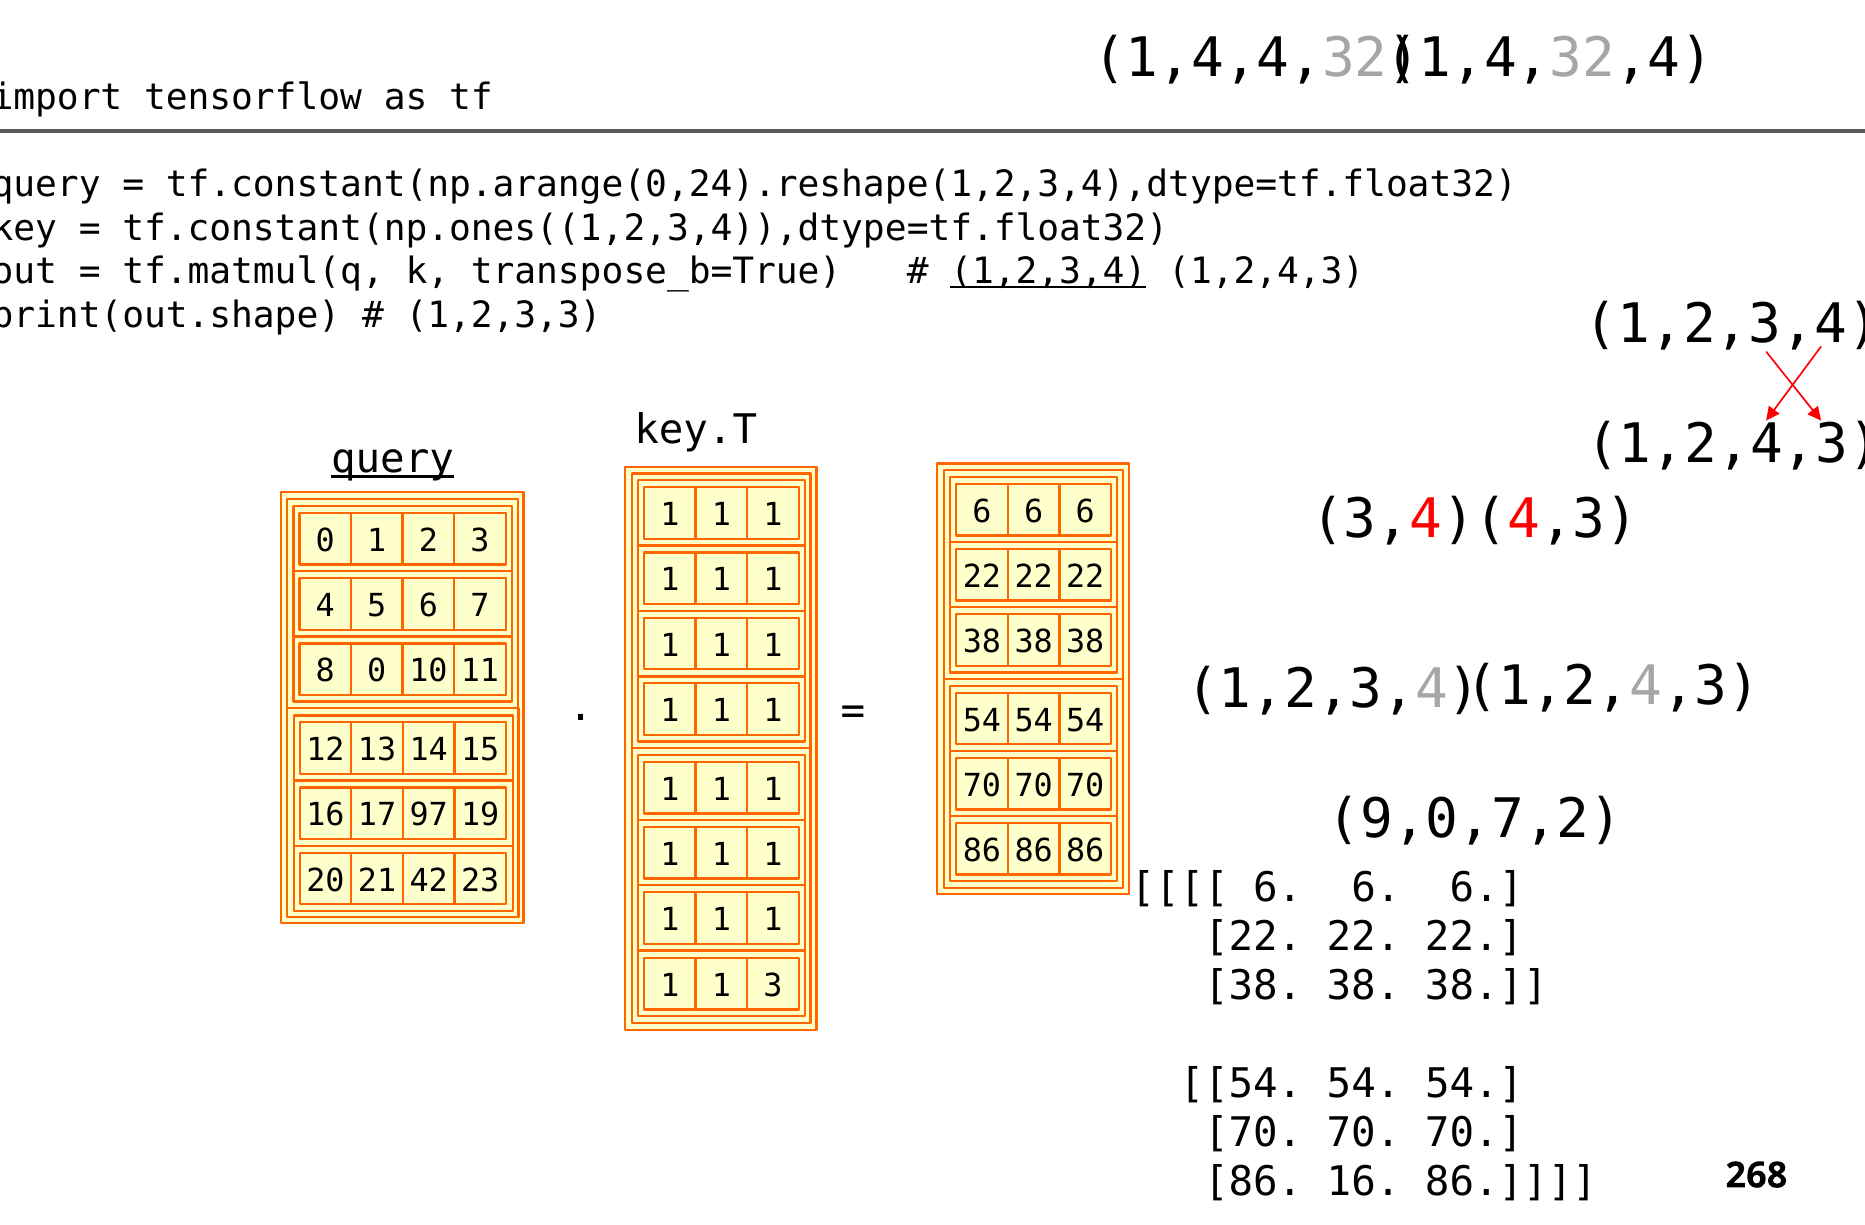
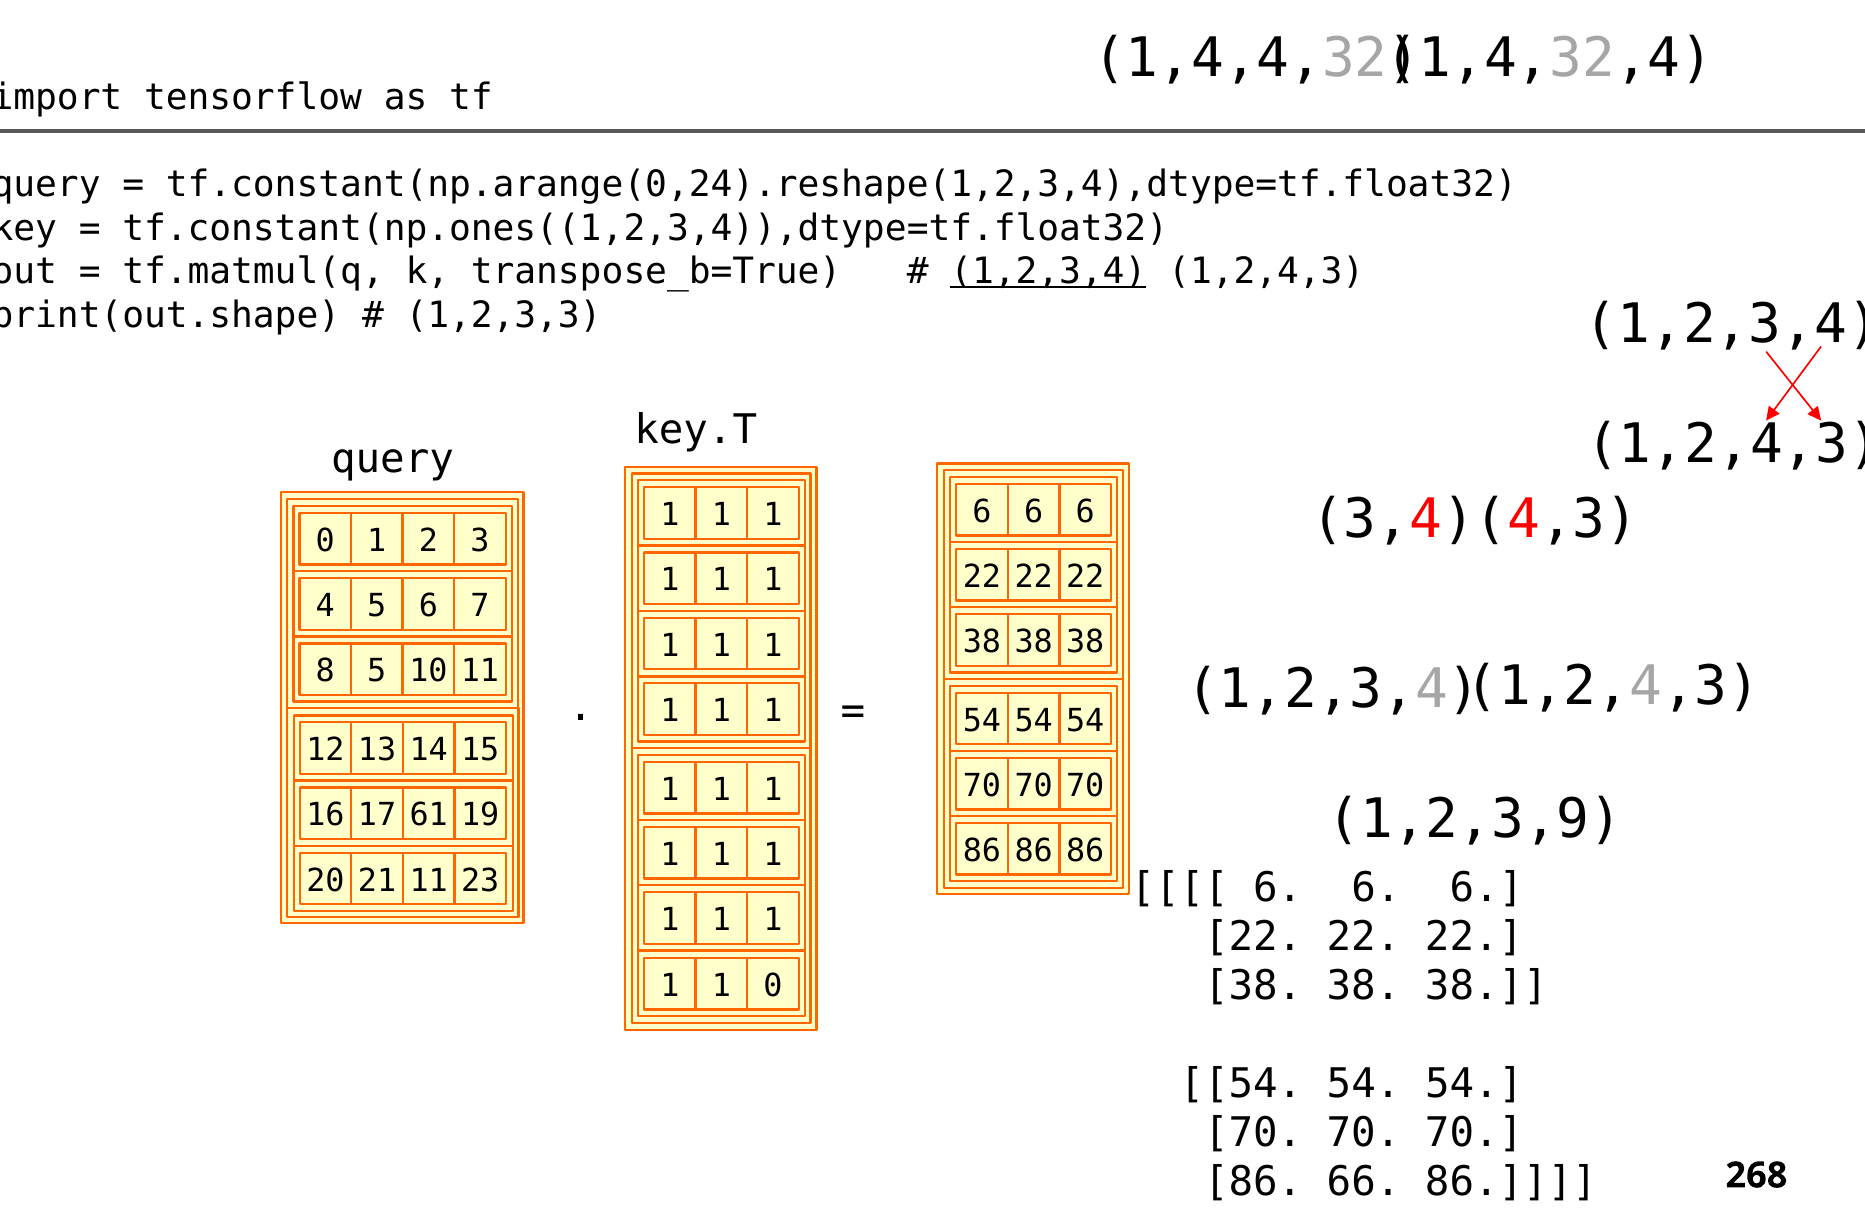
query at (393, 459) underline: present -> none
8 0: 0 -> 5
9,0,7,2: 9,0,7,2 -> 1,2,3,9
97: 97 -> 61
21 42: 42 -> 11
1 3: 3 -> 0
86 16: 16 -> 66
